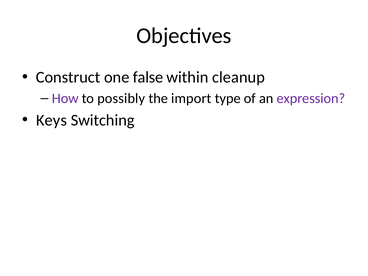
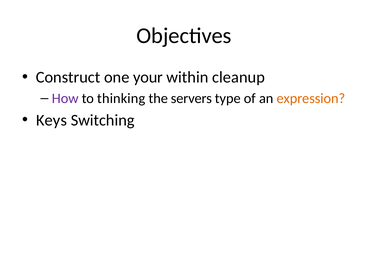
false: false -> your
possibly: possibly -> thinking
import: import -> servers
expression colour: purple -> orange
